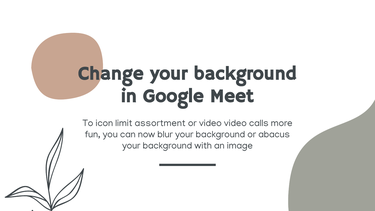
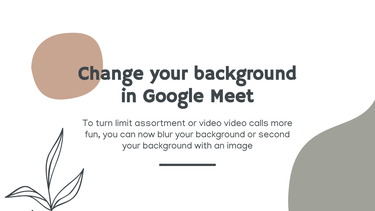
icon: icon -> turn
abacus: abacus -> second
